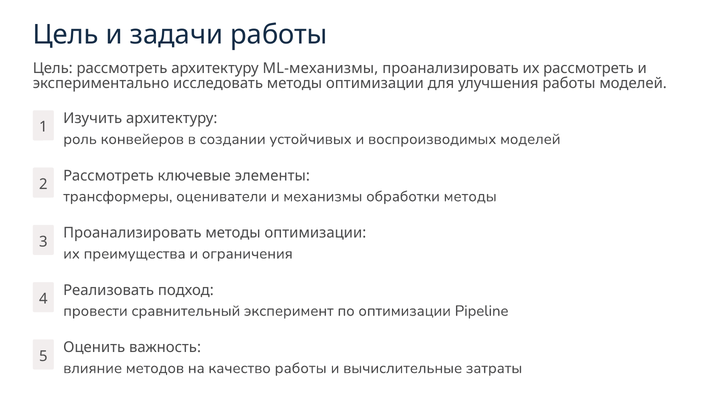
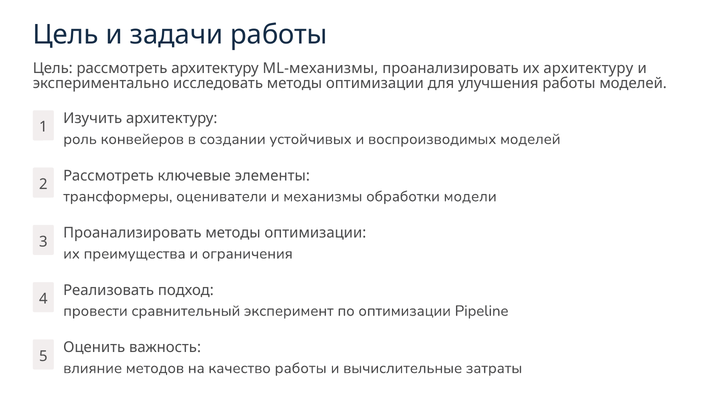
их рассмотреть: рассмотреть -> архитектуру
обработки методы: методы -> модели
